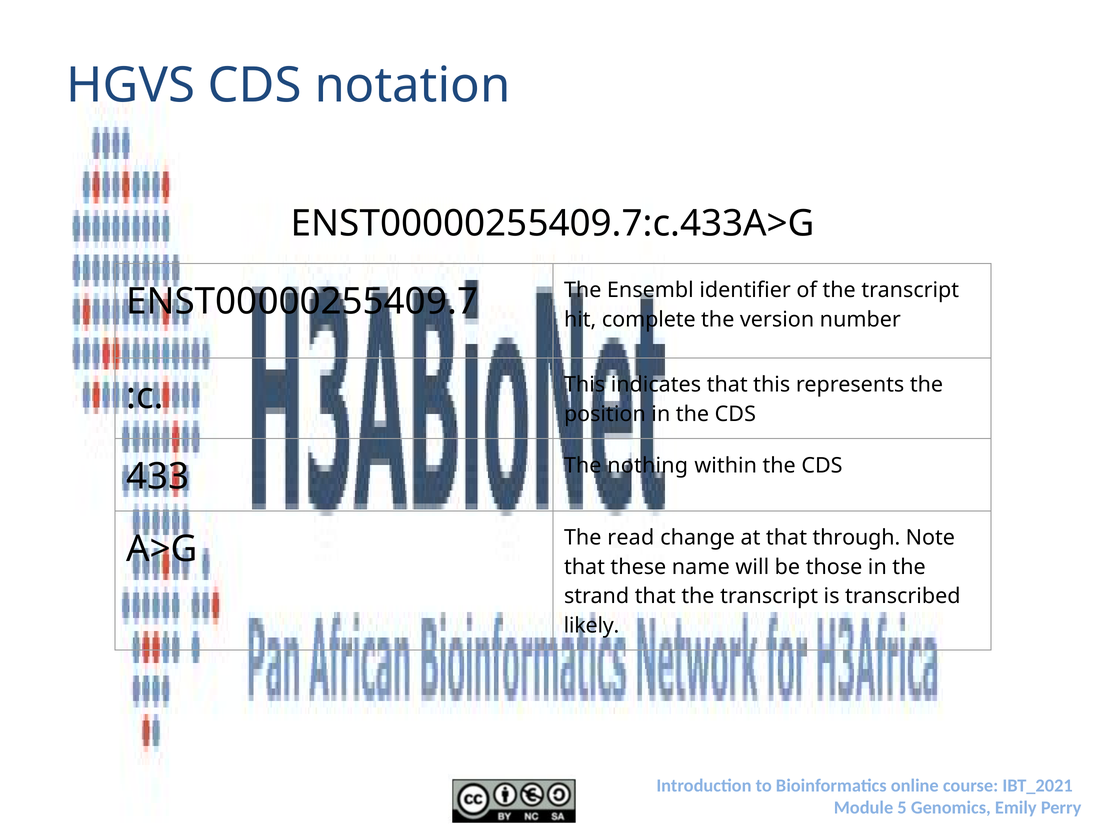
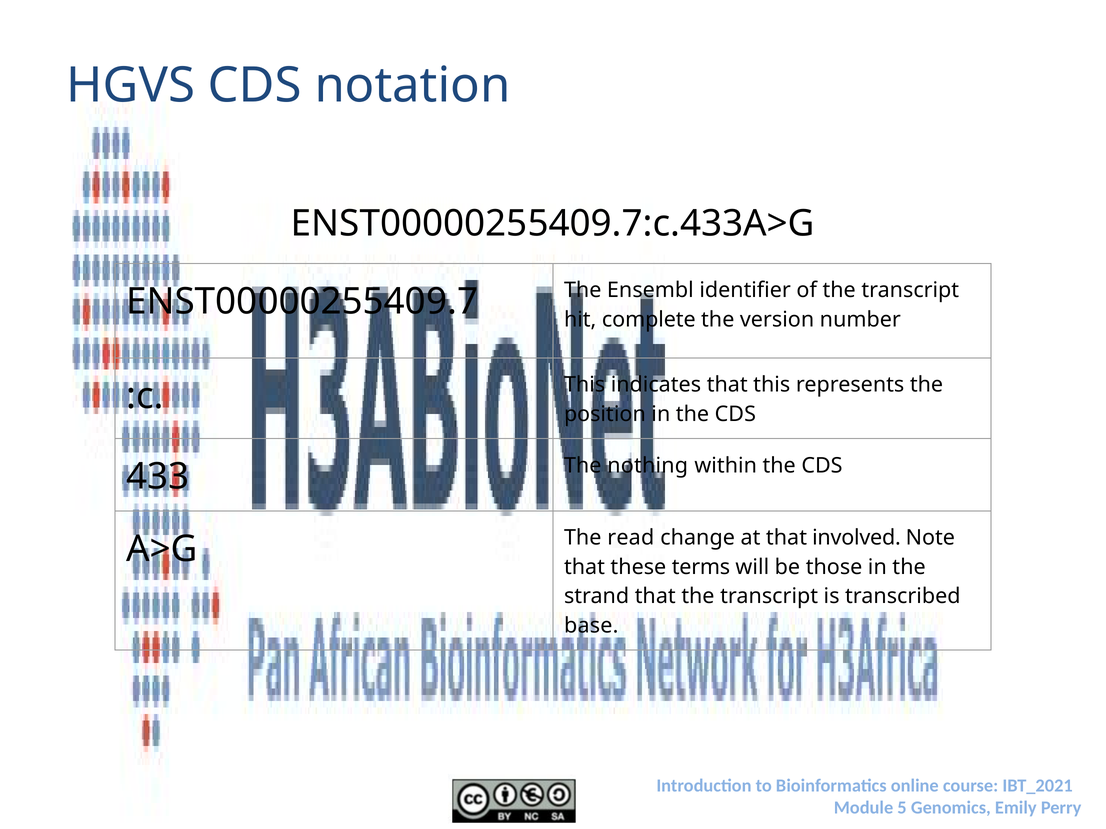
through: through -> involved
name: name -> terms
likely: likely -> base
